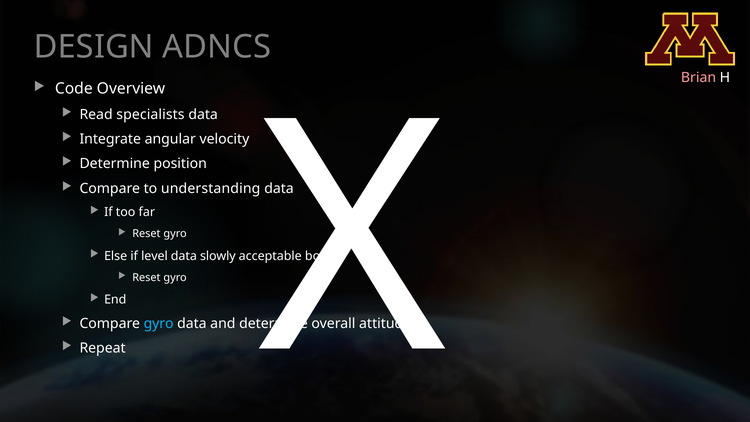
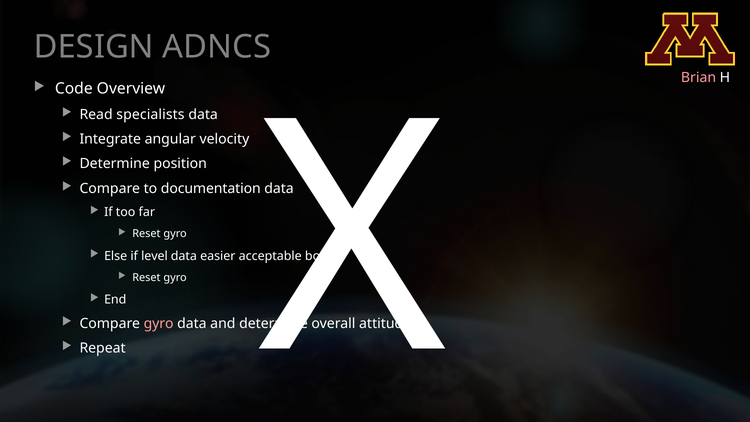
understanding: understanding -> documentation
slowly: slowly -> easier
gyro at (159, 323) colour: light blue -> pink
